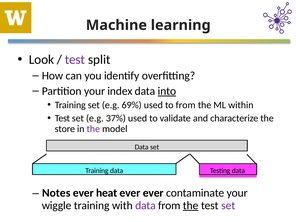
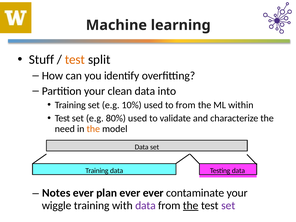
Look: Look -> Stuff
test at (75, 60) colour: purple -> orange
index: index -> clean
into underline: present -> none
69%: 69% -> 10%
37%: 37% -> 80%
store: store -> need
the at (93, 129) colour: purple -> orange
heat: heat -> plan
